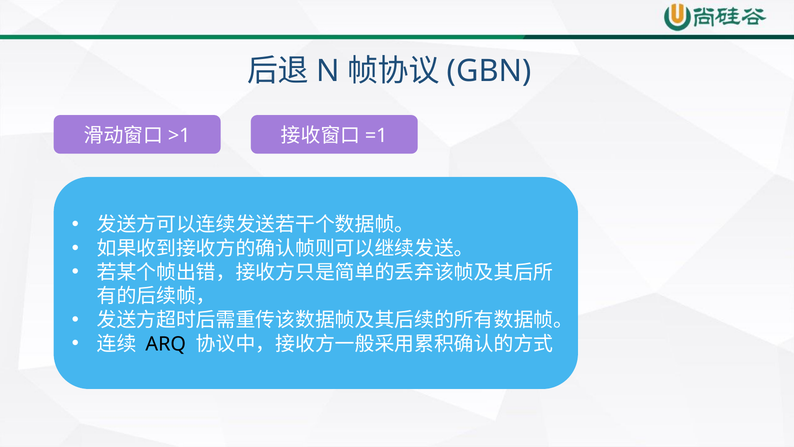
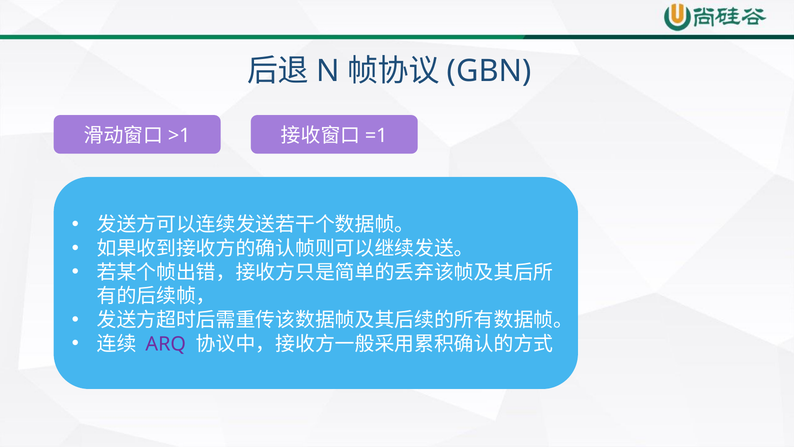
ARQ colour: black -> purple
